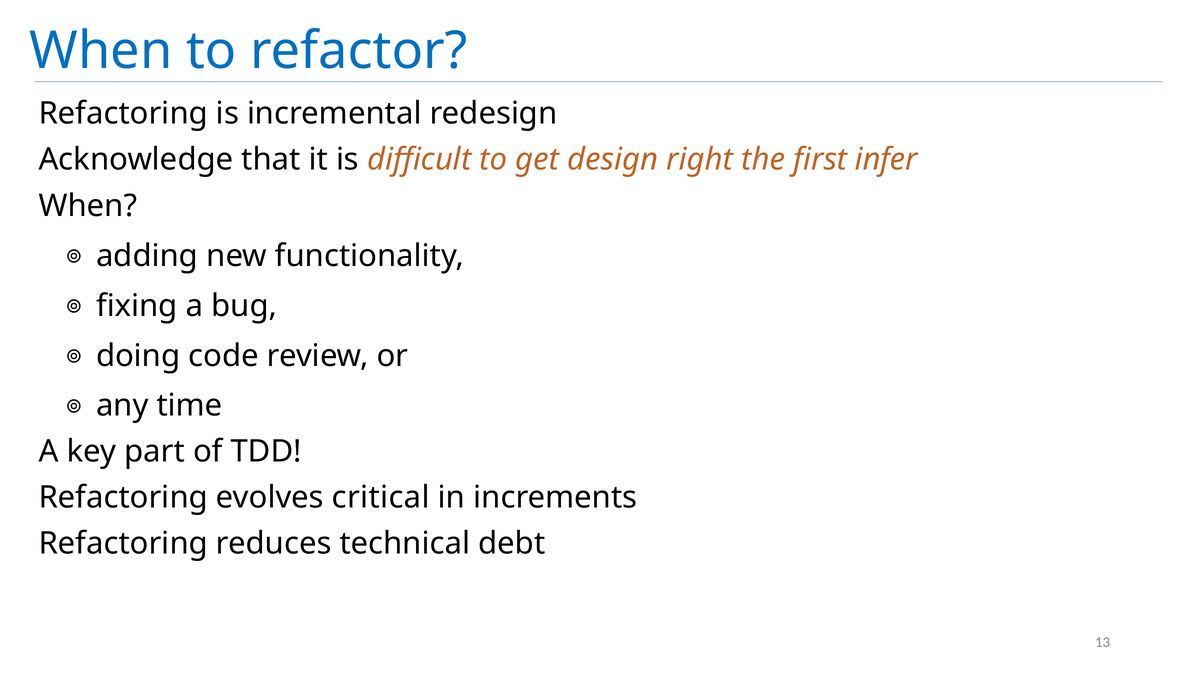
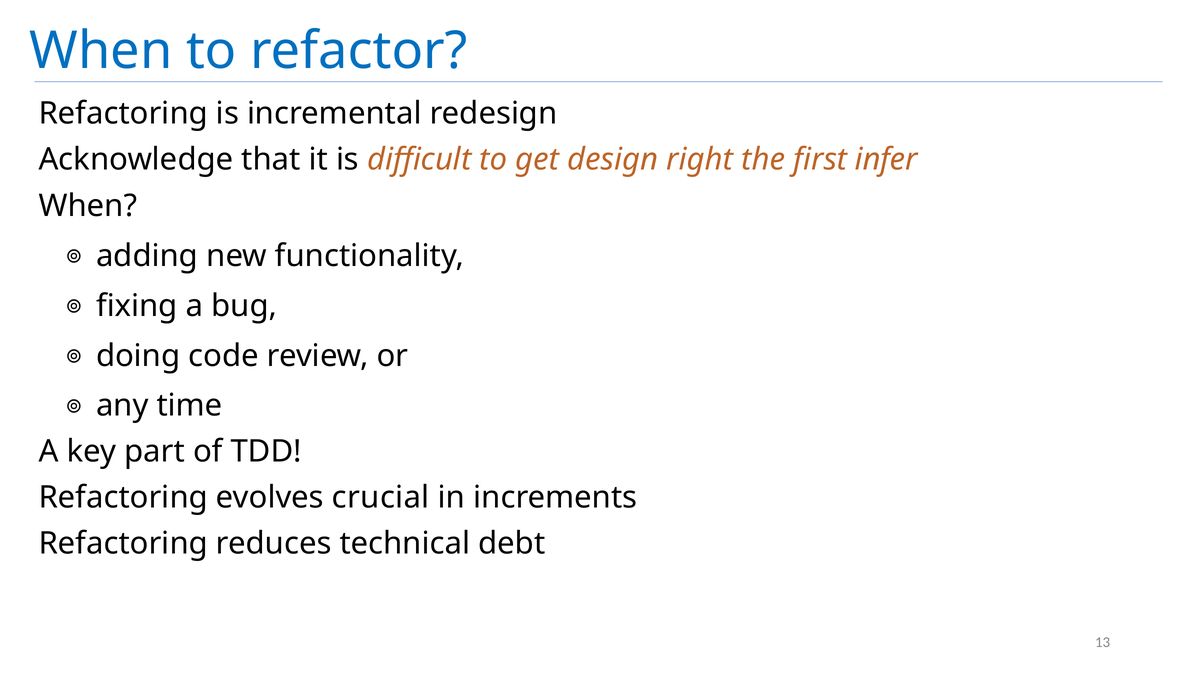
critical: critical -> crucial
